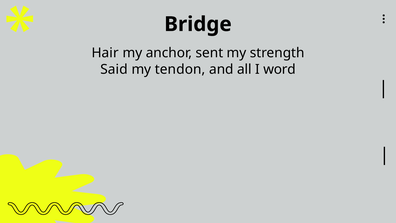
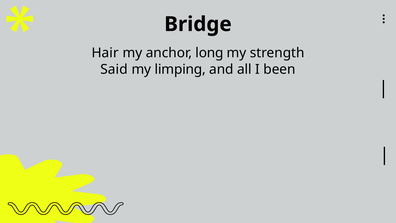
sent: sent -> long
tendon: tendon -> limping
word: word -> been
